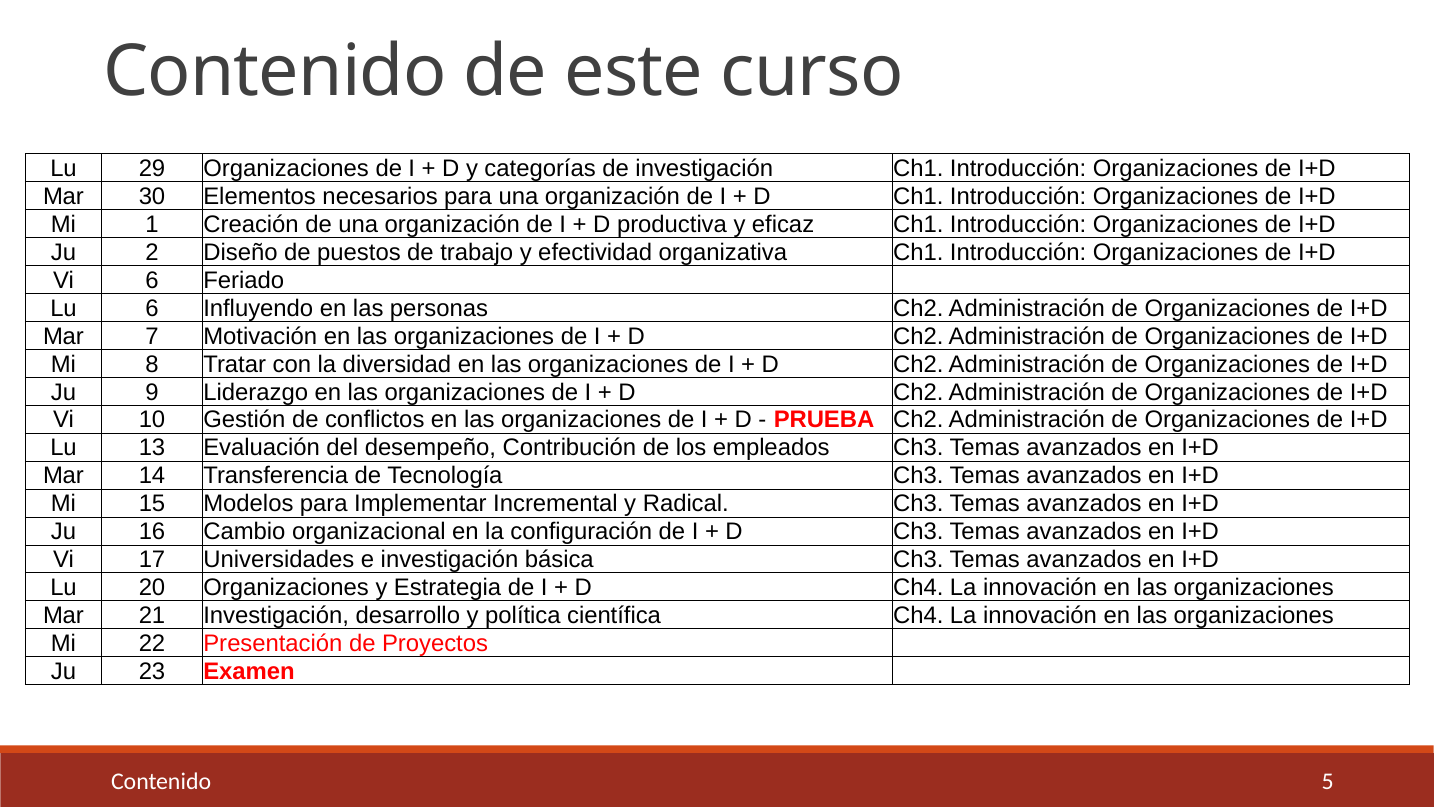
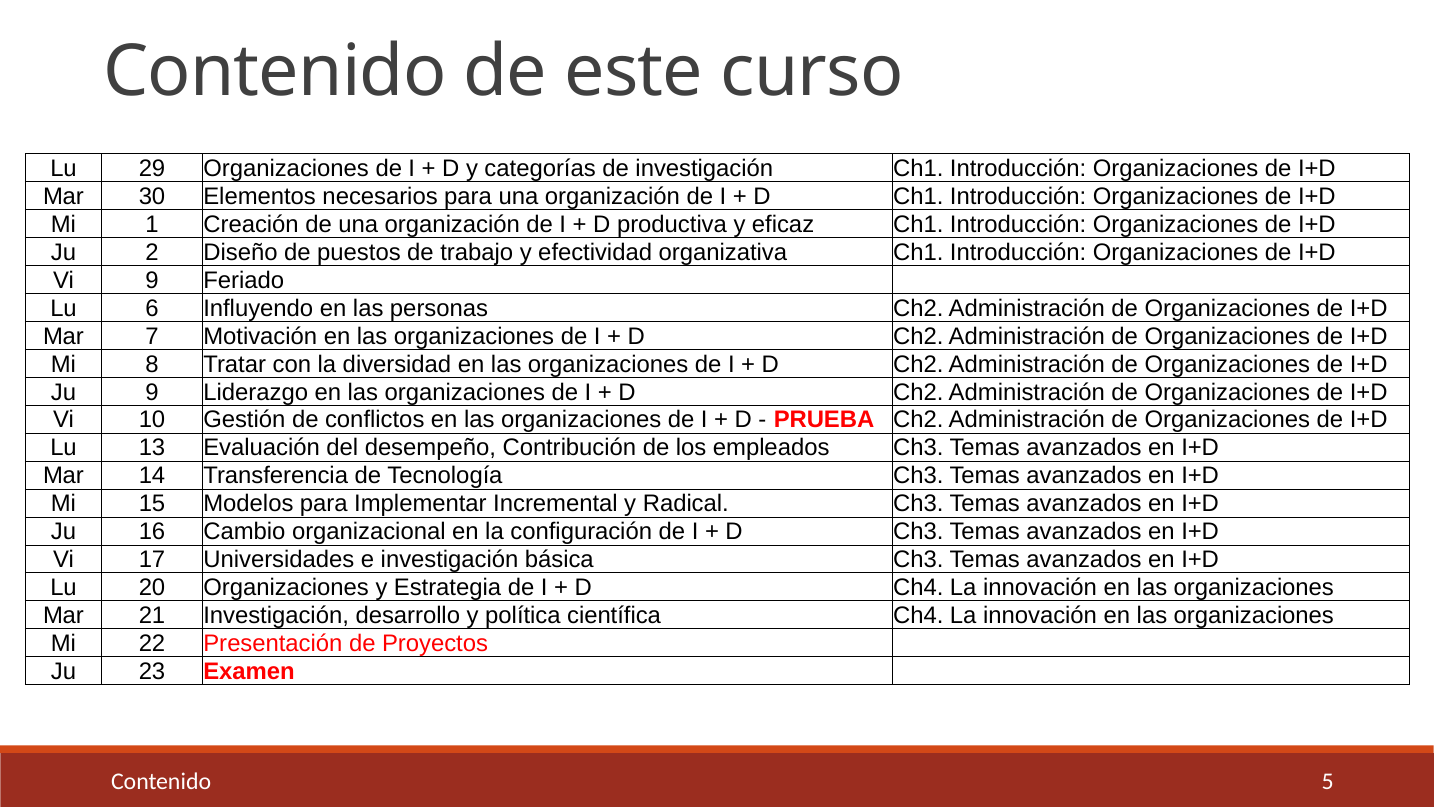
Vi 6: 6 -> 9
